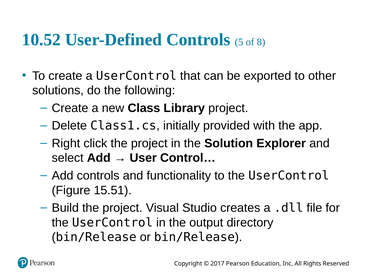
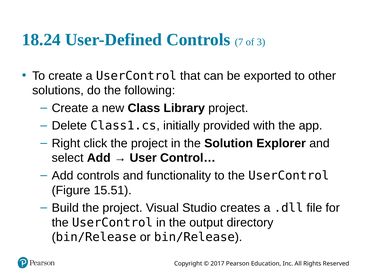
10.52: 10.52 -> 18.24
5: 5 -> 7
8: 8 -> 3
